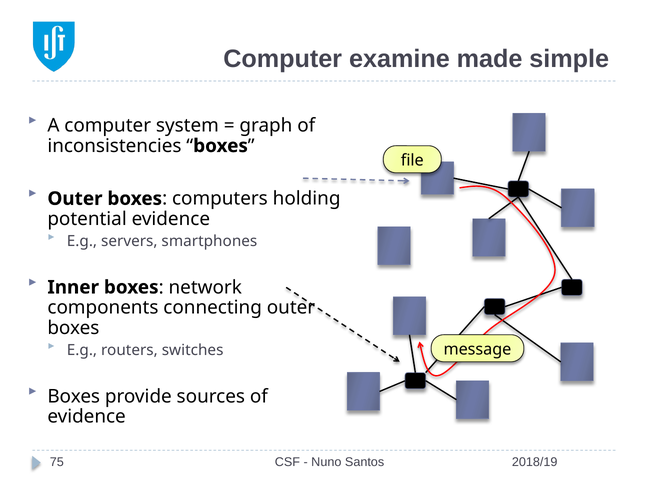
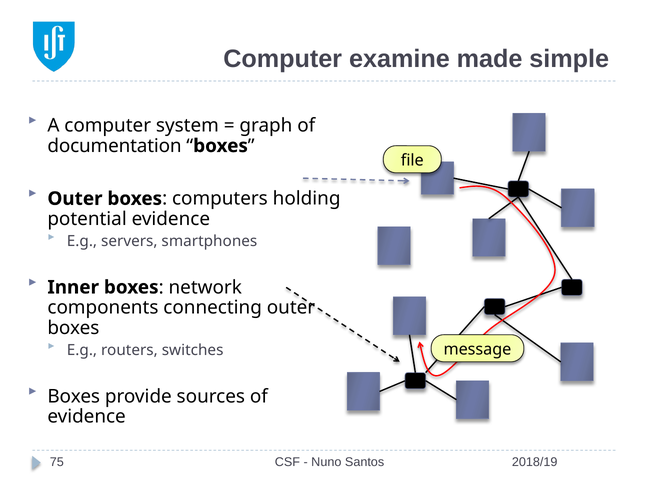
inconsistencies: inconsistencies -> documentation
